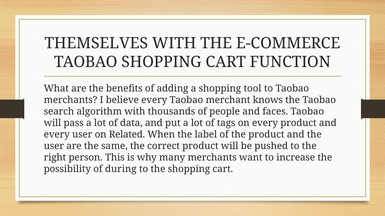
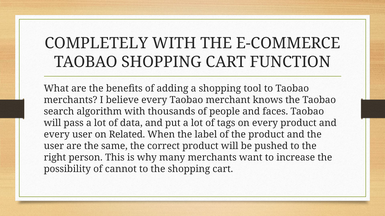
THEMSELVES: THEMSELVES -> COMPLETELY
during: during -> cannot
